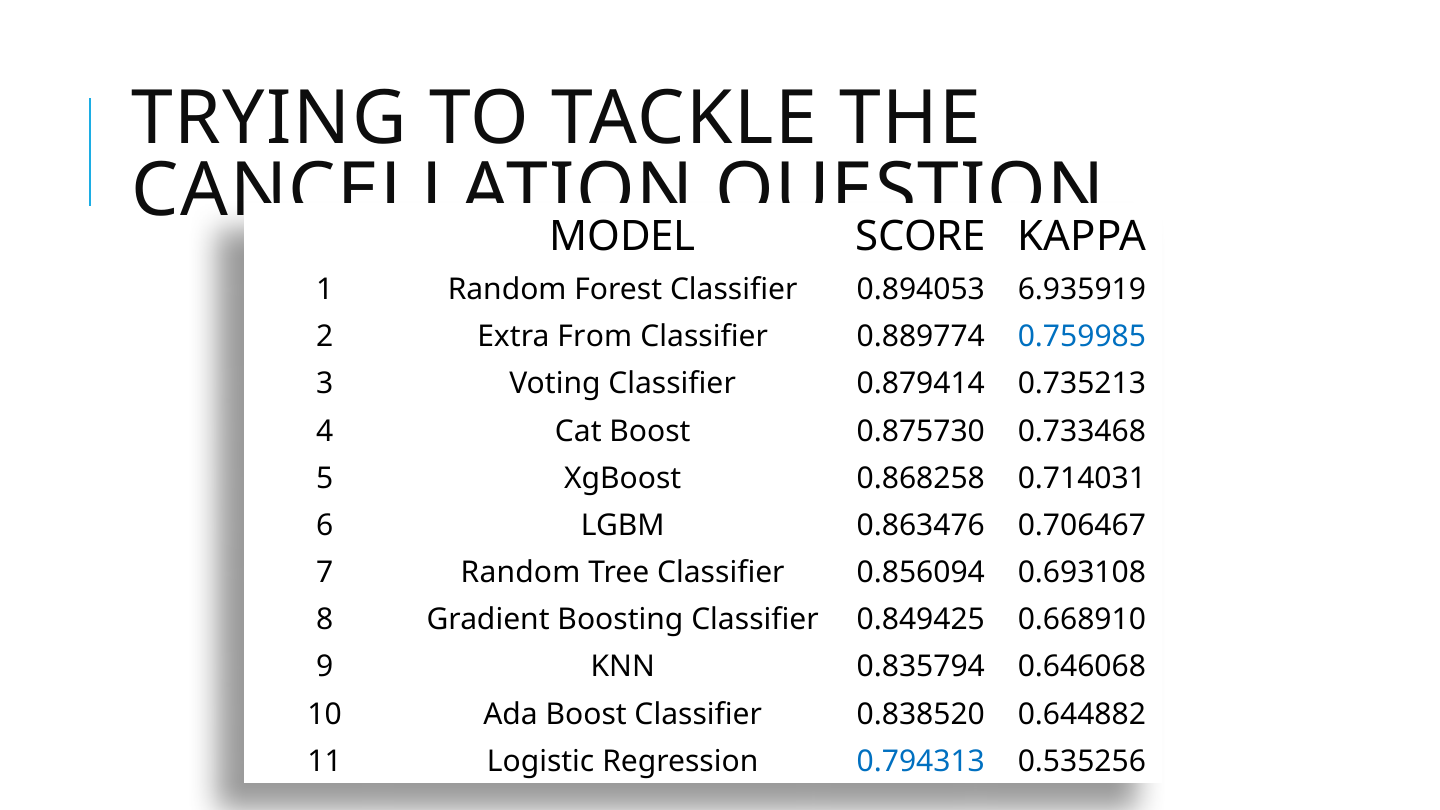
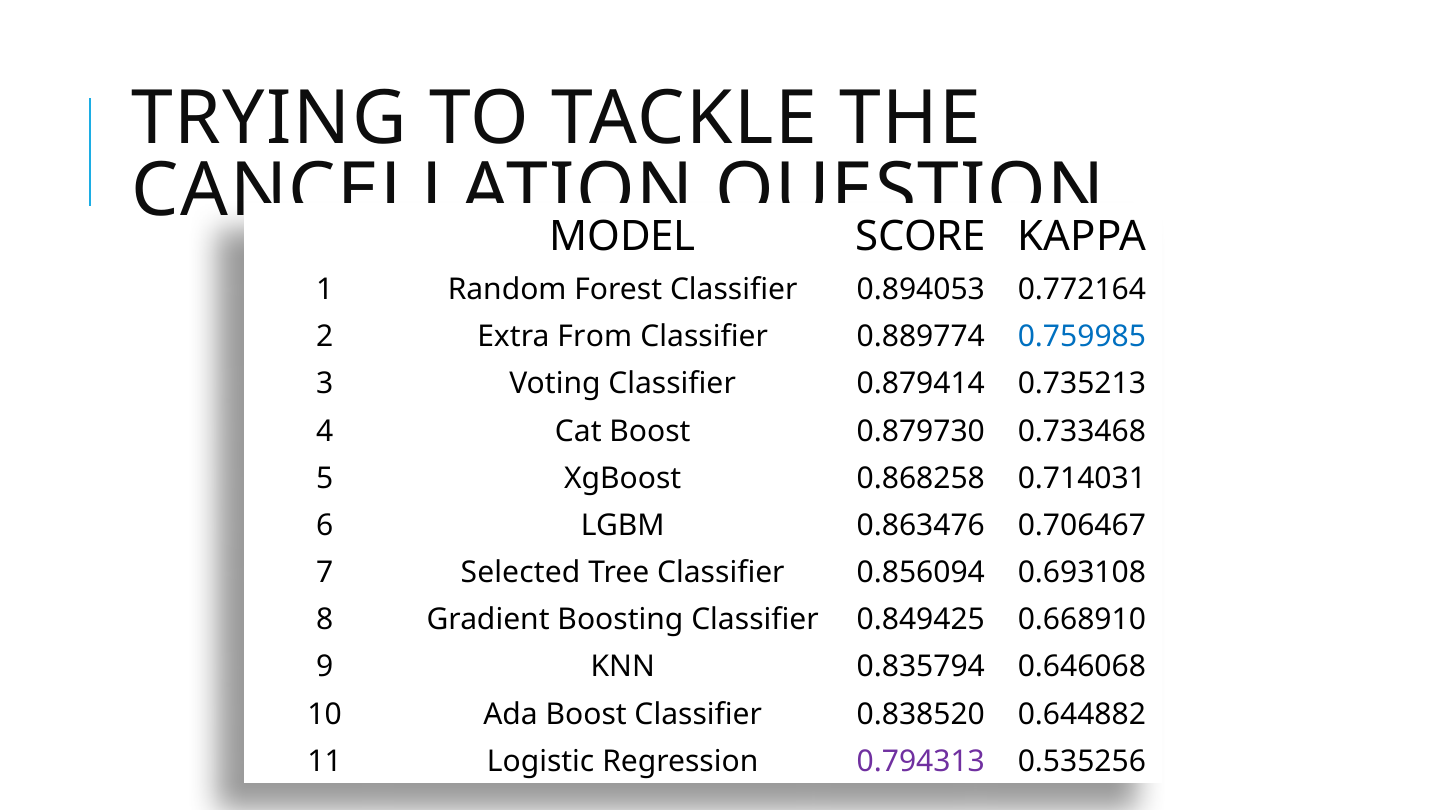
6.935919: 6.935919 -> 0.772164
0.875730: 0.875730 -> 0.879730
7 Random: Random -> Selected
0.794313 colour: blue -> purple
